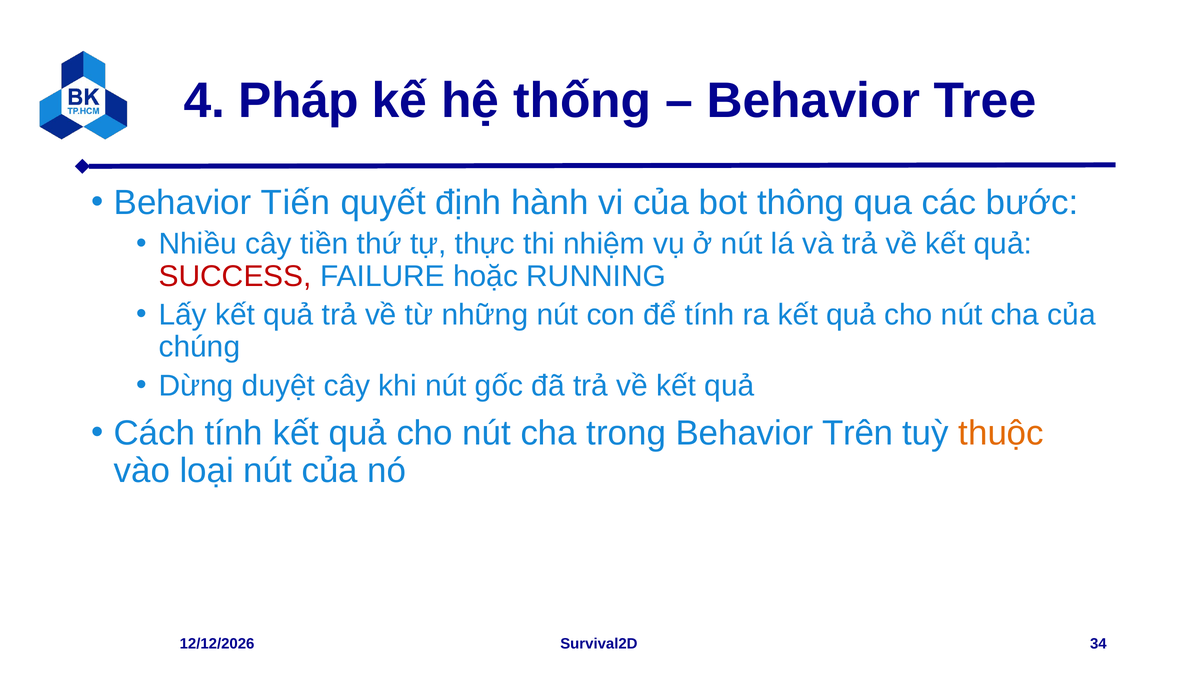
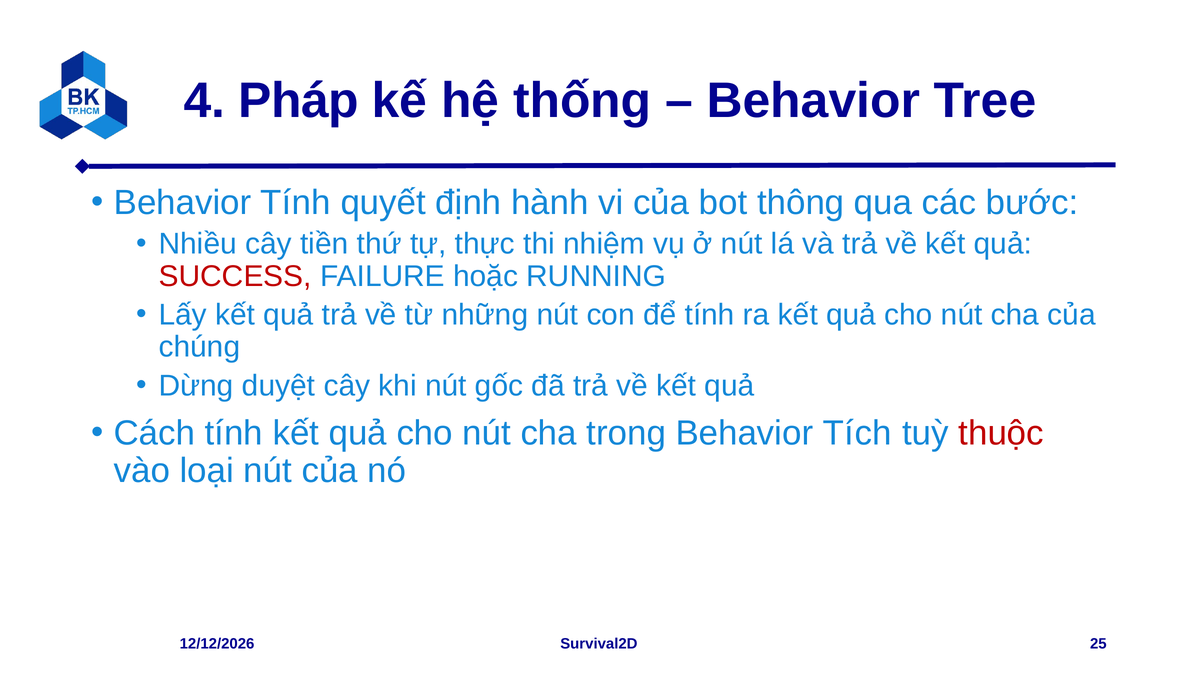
Behavior Tiến: Tiến -> Tính
Trên: Trên -> Tích
thuộc colour: orange -> red
34: 34 -> 25
